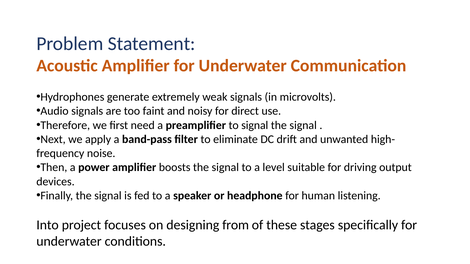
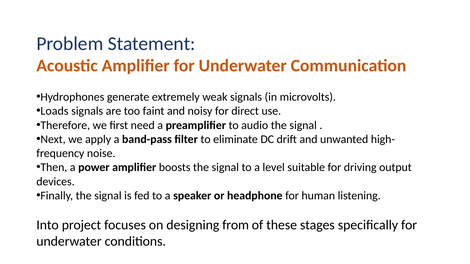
Audio: Audio -> Loads
to signal: signal -> audio
